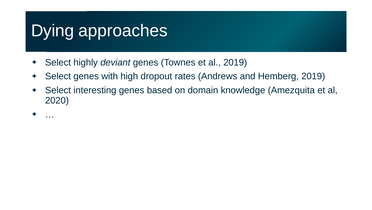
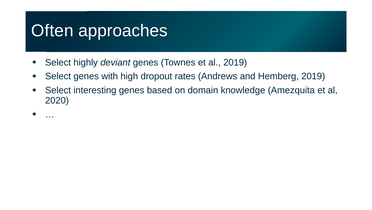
Dying: Dying -> Often
